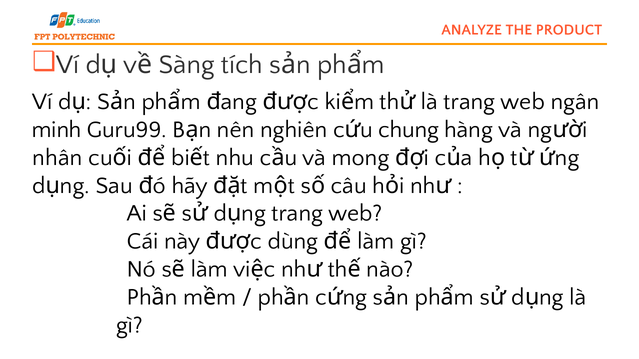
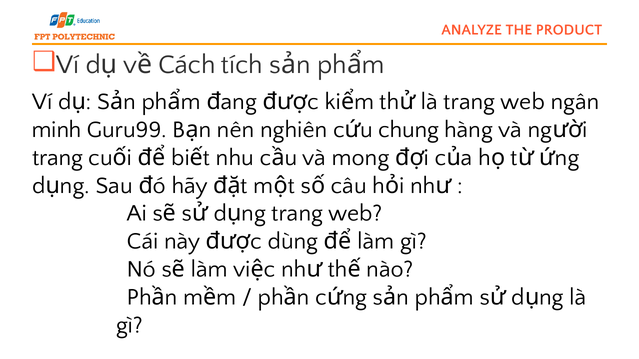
Sàng: Sàng -> Cách
nhân at (57, 158): nhân -> trang
